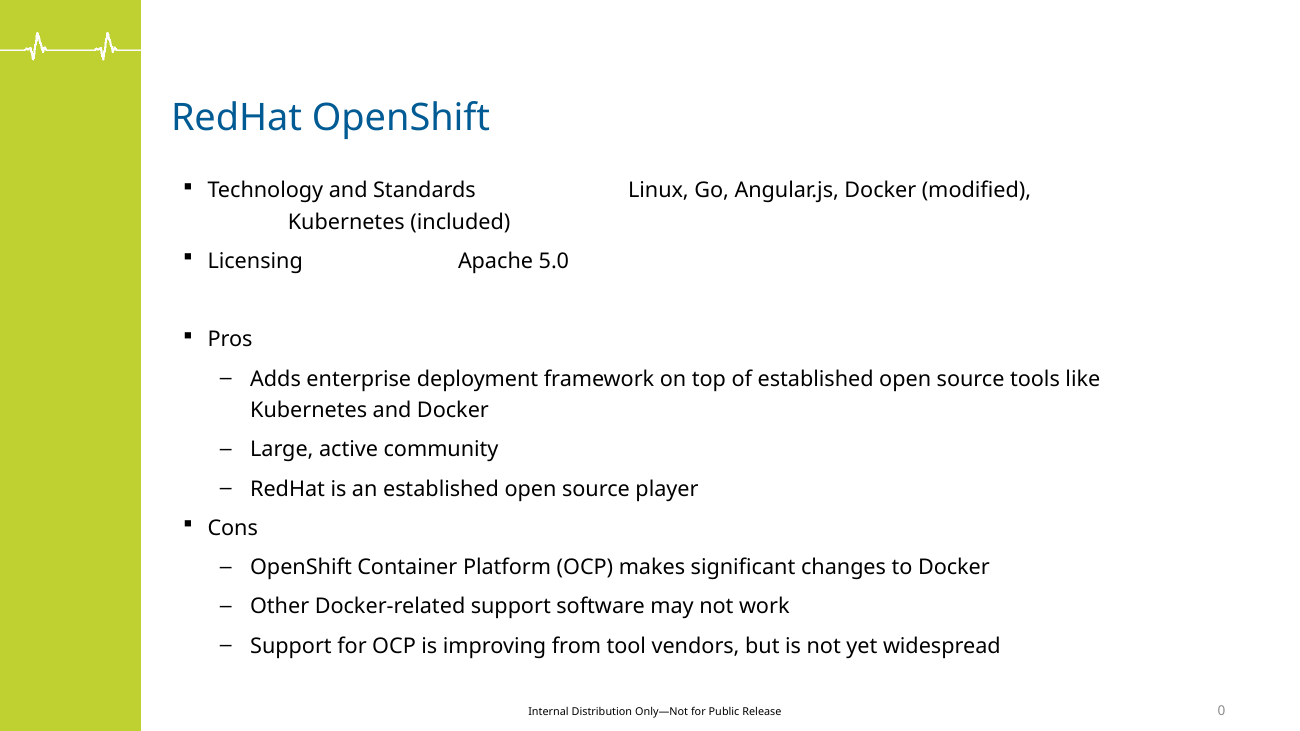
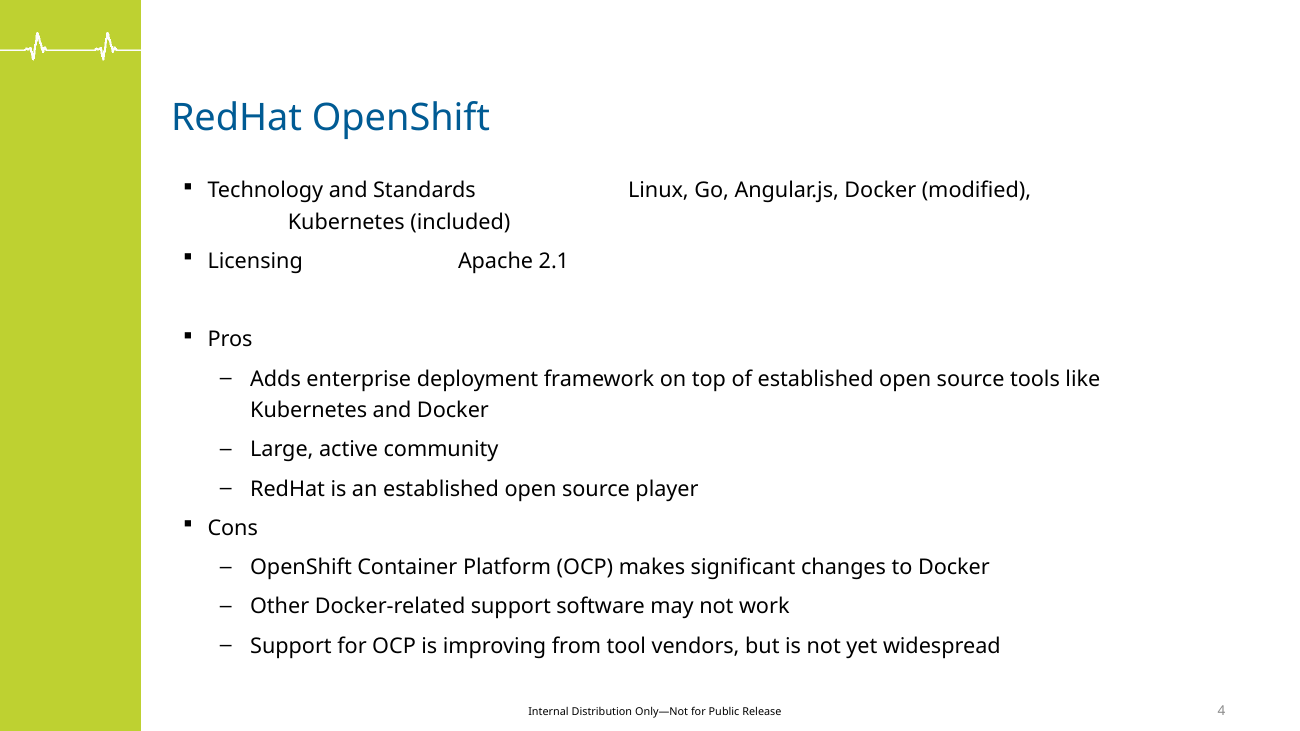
5.0: 5.0 -> 2.1
0: 0 -> 4
